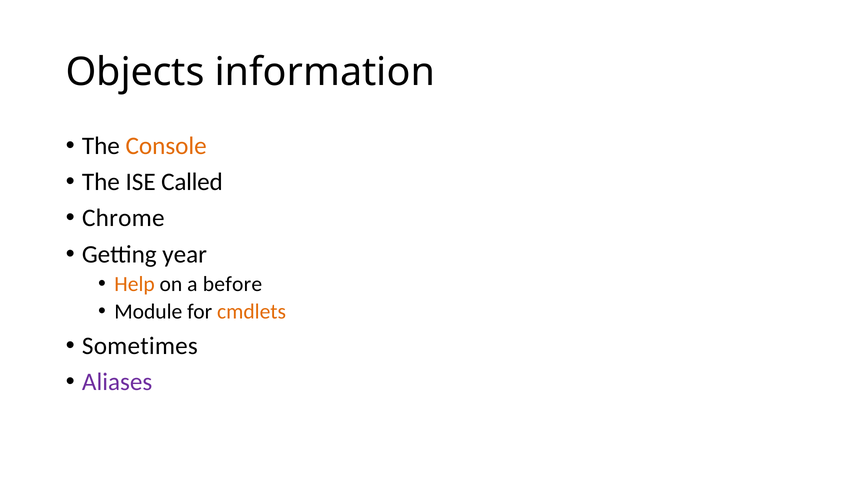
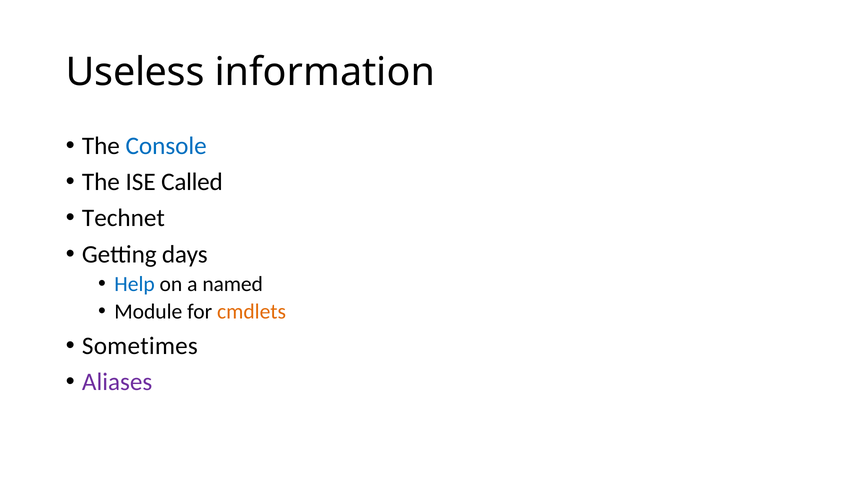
Objects: Objects -> Useless
Console colour: orange -> blue
Chrome: Chrome -> Technet
year: year -> days
Help colour: orange -> blue
before: before -> named
